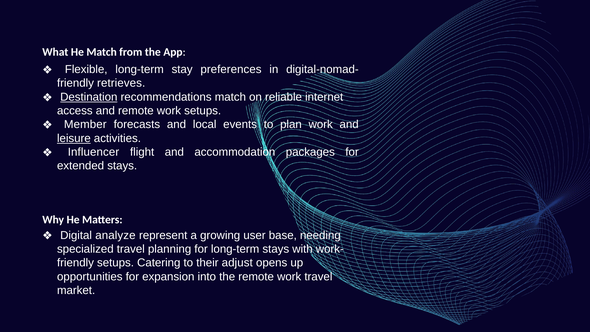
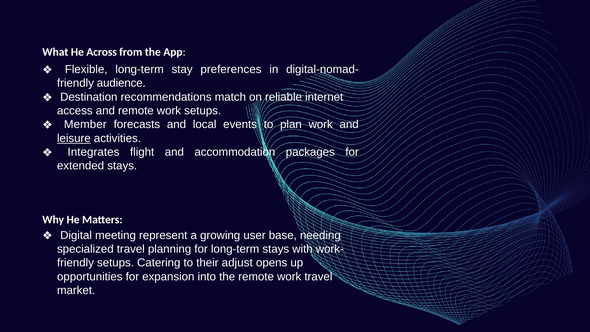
He Match: Match -> Across
retrieves: retrieves -> audience
Destination underline: present -> none
Influencer: Influencer -> Integrates
analyze: analyze -> meeting
